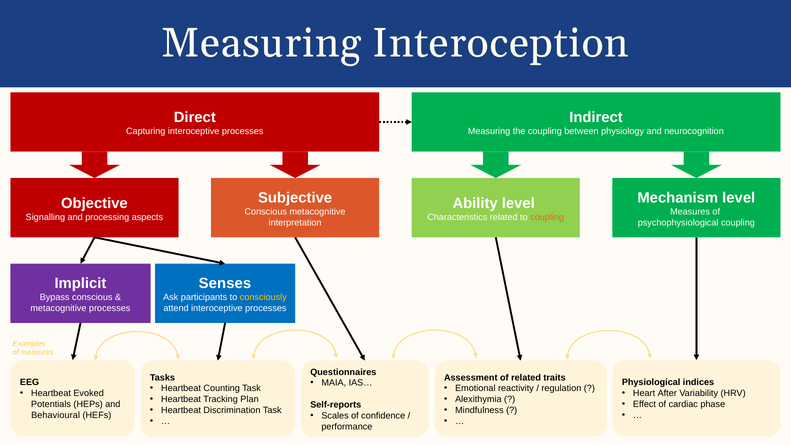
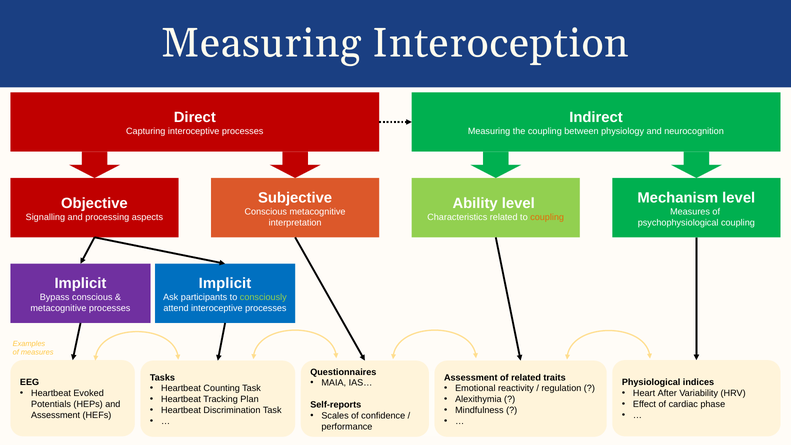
Senses at (225, 283): Senses -> Implicit
consciously colour: yellow -> light green
Behavioural at (56, 415): Behavioural -> Assessment
